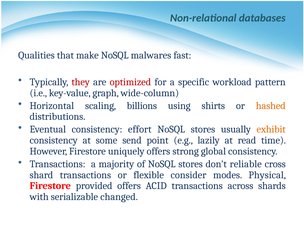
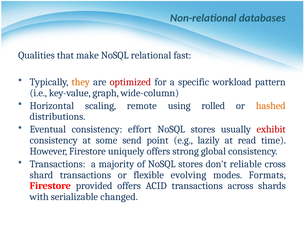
malwares: malwares -> relational
they colour: red -> orange
billions: billions -> remote
shirts: shirts -> rolled
exhibit colour: orange -> red
consider: consider -> evolving
Physical: Physical -> Formats
